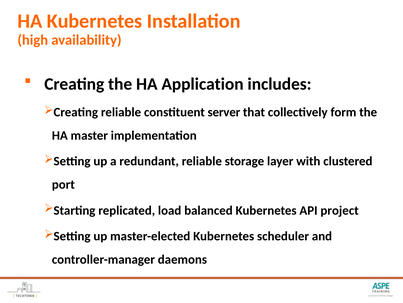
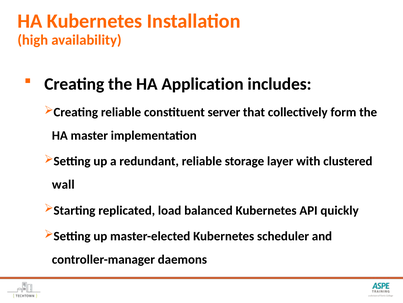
port: port -> wall
project: project -> quickly
